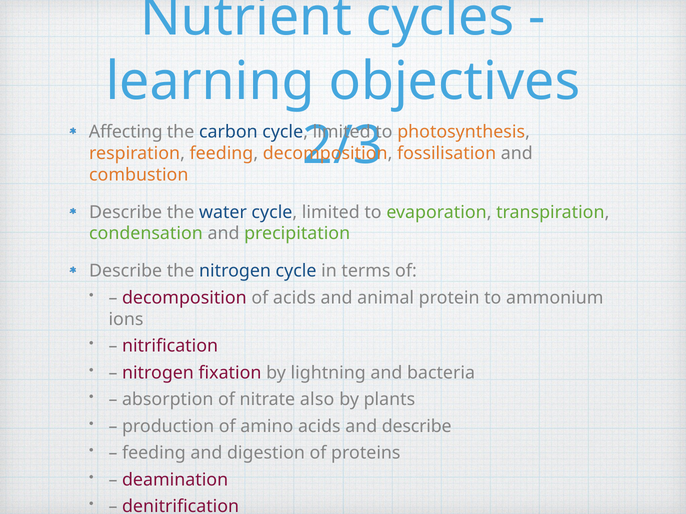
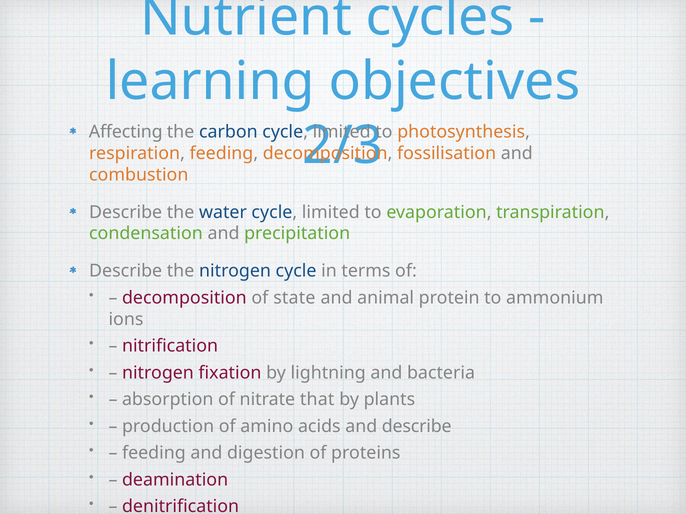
of acids: acids -> state
also: also -> that
